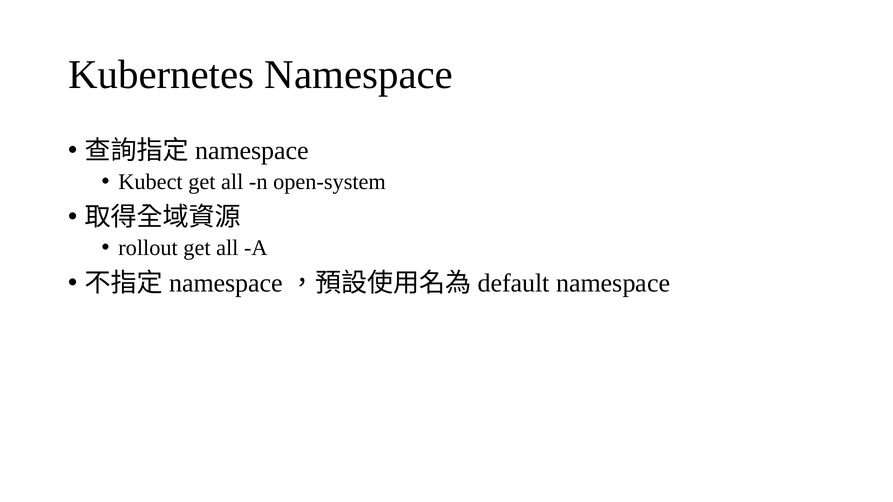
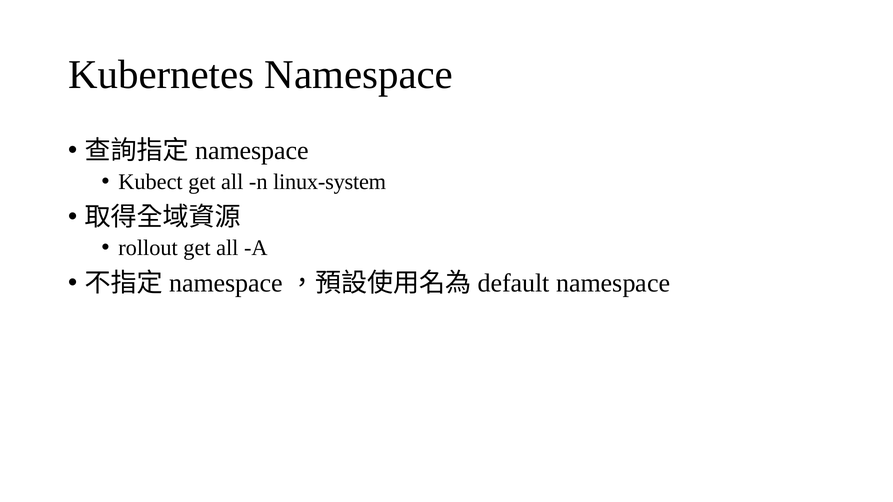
open-system: open-system -> linux-system
